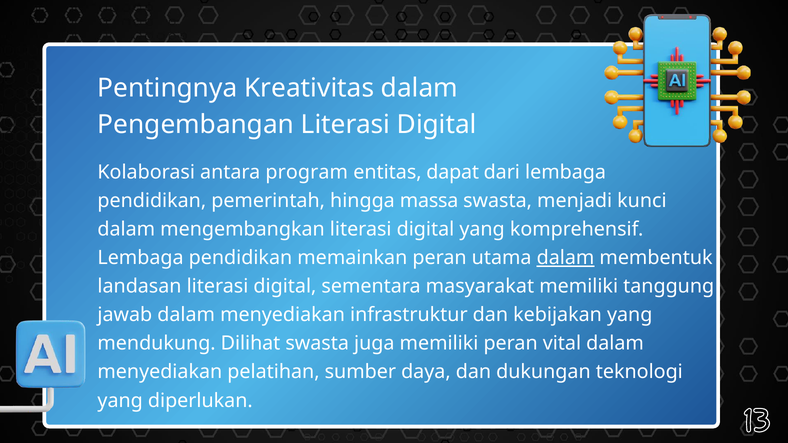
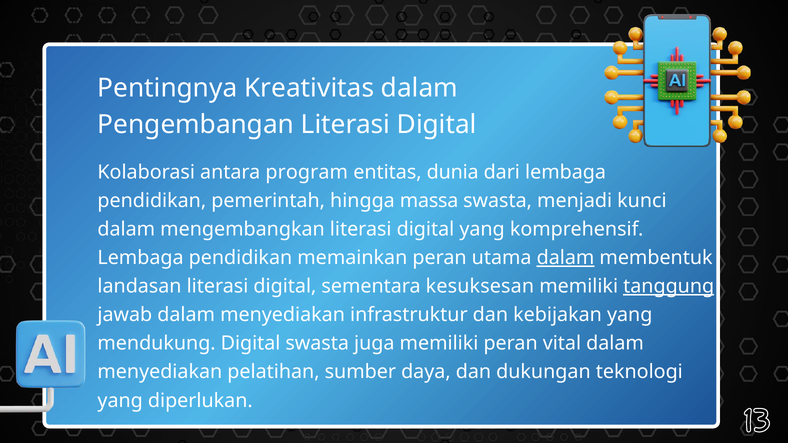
dapat: dapat -> dunia
masyarakat: masyarakat -> kesuksesan
tanggung underline: none -> present
mendukung Dilihat: Dilihat -> Digital
